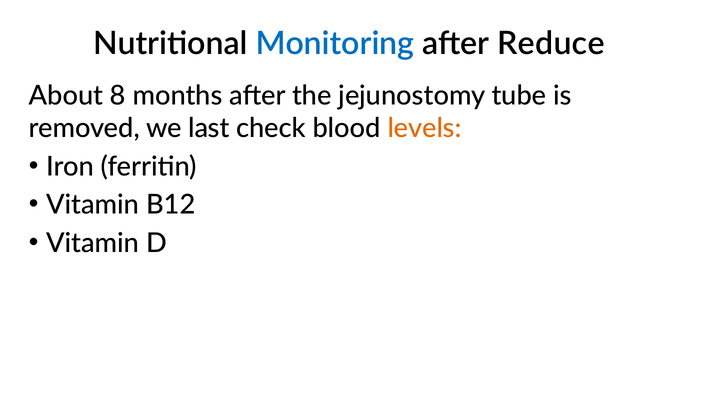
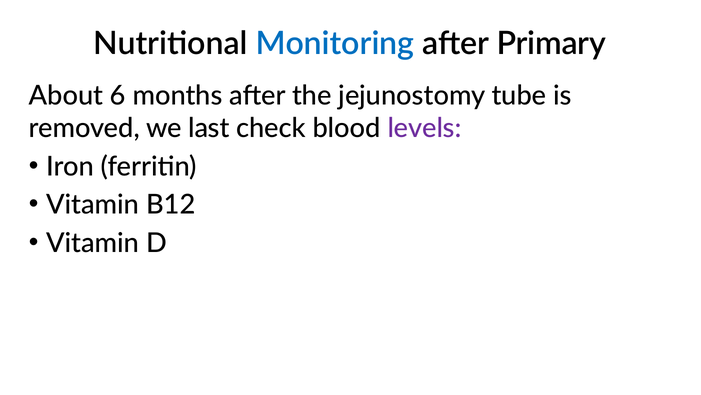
Reduce: Reduce -> Primary
8: 8 -> 6
levels colour: orange -> purple
